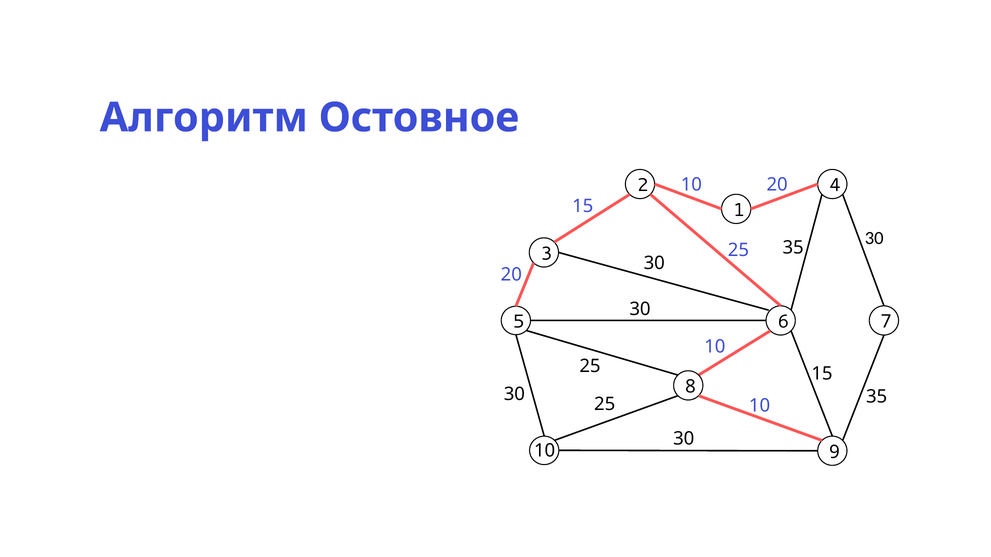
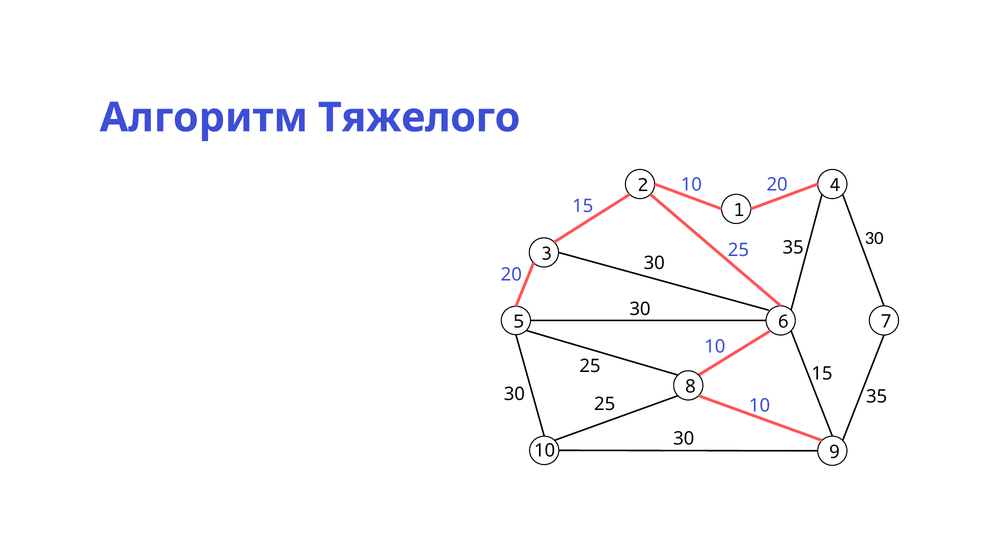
Остовное: Остовное -> Тяжелого
